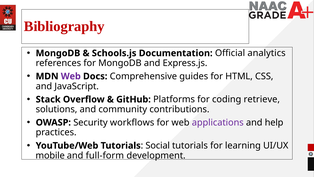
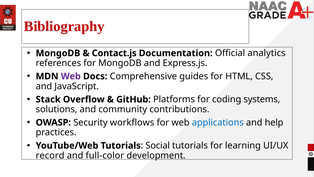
Schools.js: Schools.js -> Contact.js
retrieve: retrieve -> systems
applications colour: purple -> blue
mobile: mobile -> record
full-form: full-form -> full-color
